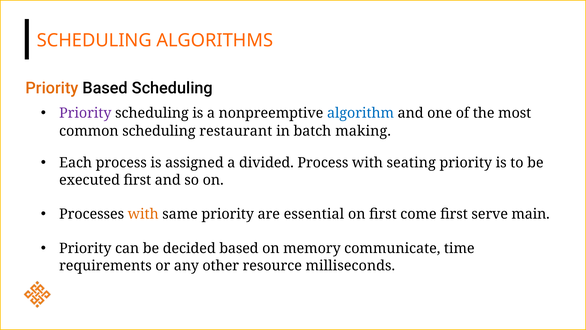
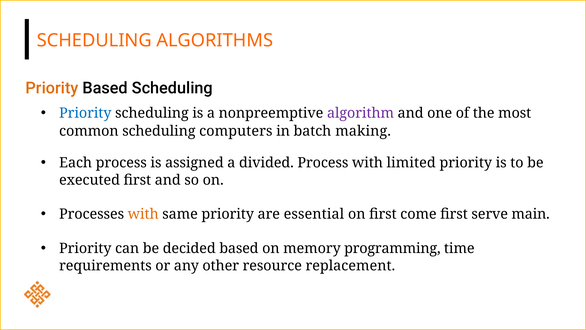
Priority at (85, 113) colour: purple -> blue
algorithm colour: blue -> purple
restaurant: restaurant -> computers
seating: seating -> limited
communicate: communicate -> programming
milliseconds: milliseconds -> replacement
